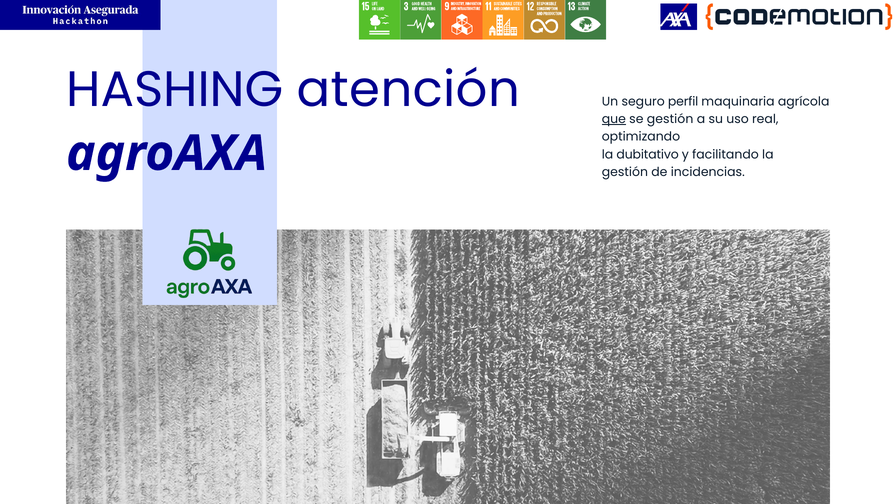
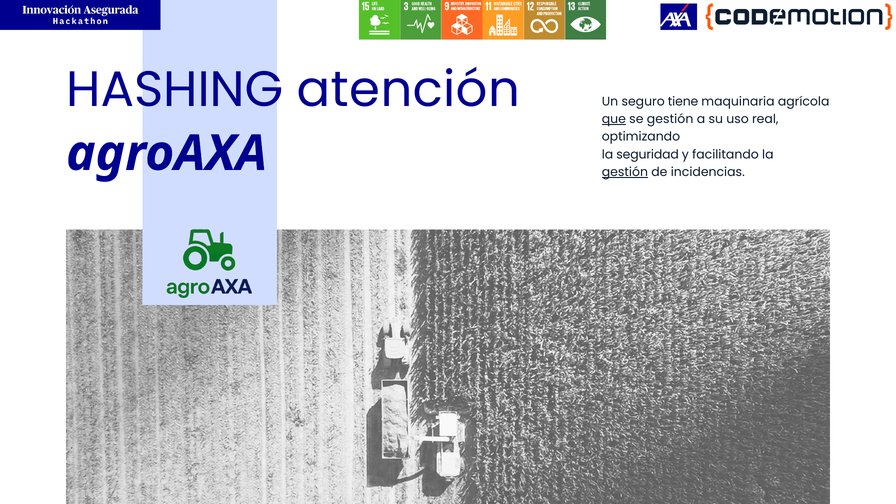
perfil: perfil -> tiene
dubitativo: dubitativo -> seguridad
gestión at (625, 172) underline: none -> present
